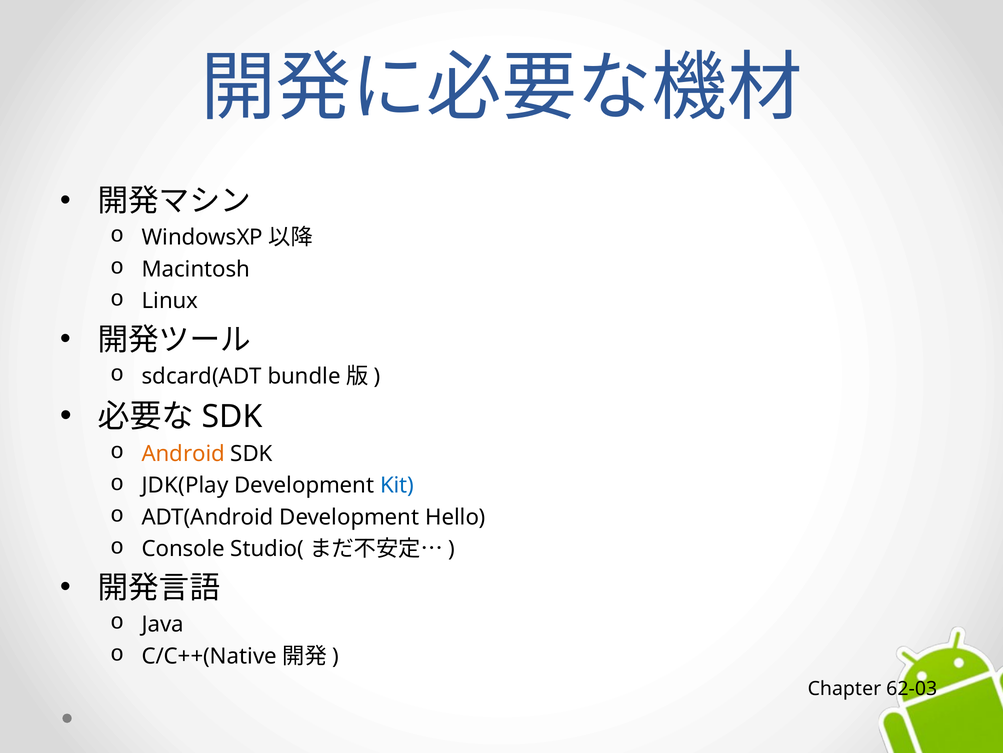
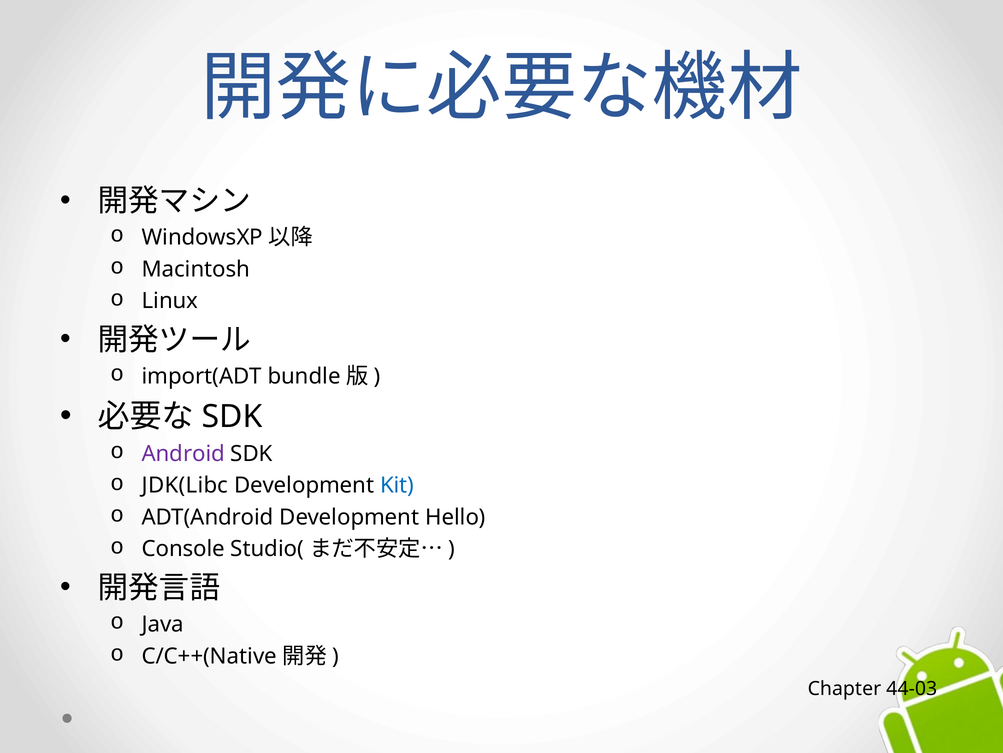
sdcard(ADT: sdcard(ADT -> import(ADT
Android colour: orange -> purple
JDK(Play: JDK(Play -> JDK(Libc
62-03: 62-03 -> 44-03
